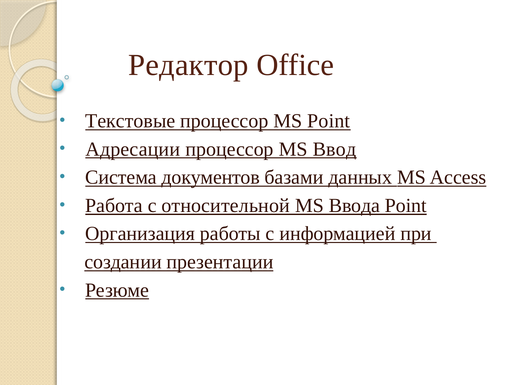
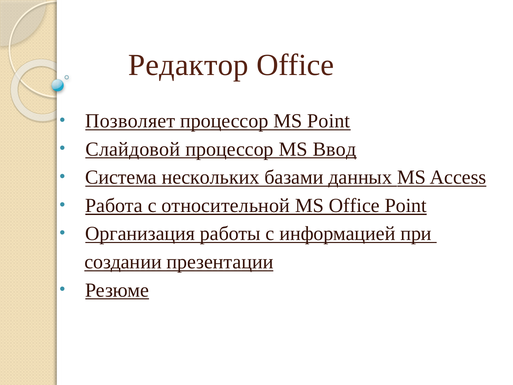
Текстовые: Текстовые -> Позволяет
Адресации: Адресации -> Слайдовой
документов: документов -> нескольких
MS Ввода: Ввода -> Office
